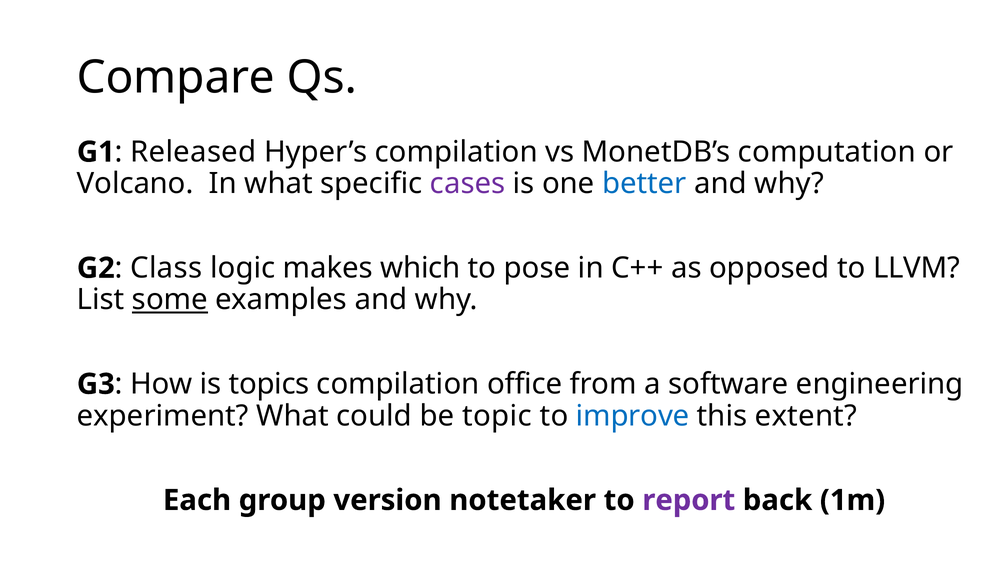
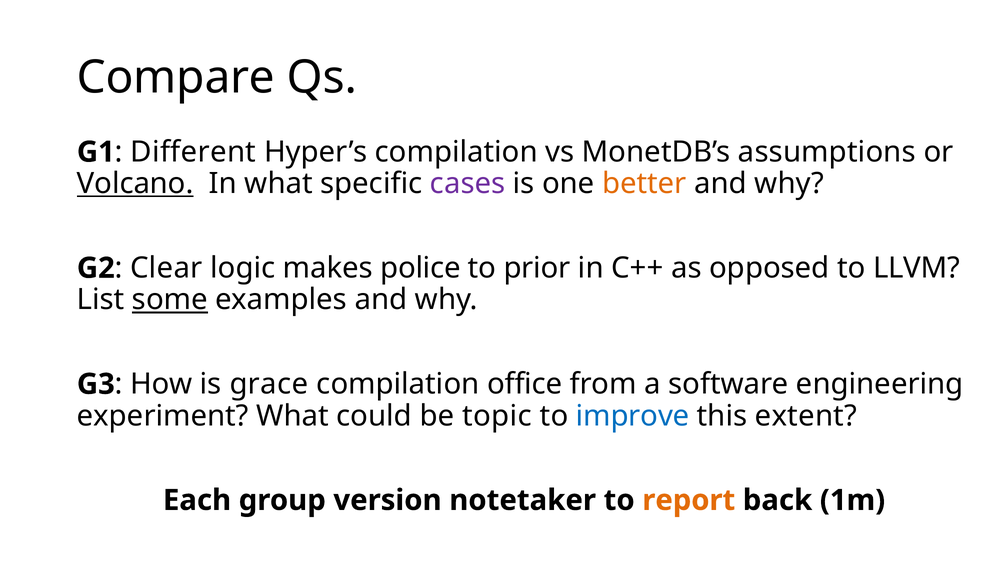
Released: Released -> Different
computation: computation -> assumptions
Volcano underline: none -> present
better colour: blue -> orange
Class: Class -> Clear
which: which -> police
pose: pose -> prior
topics: topics -> grace
report colour: purple -> orange
